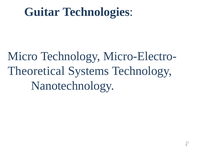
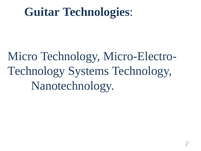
Theoretical at (36, 71): Theoretical -> Technology
